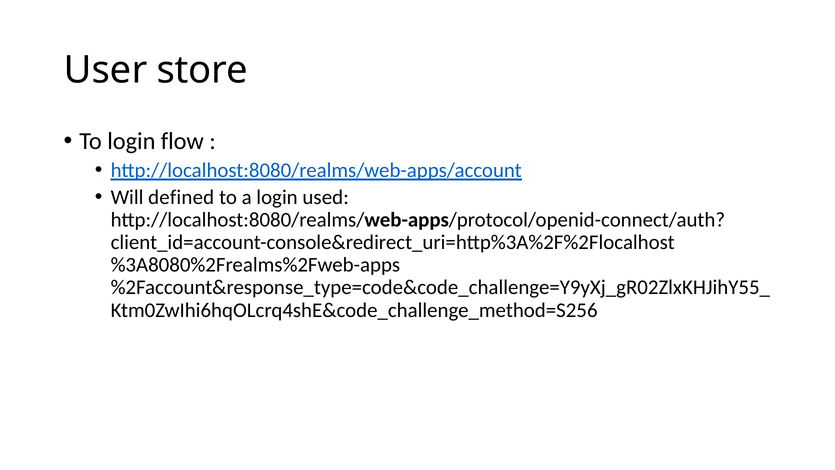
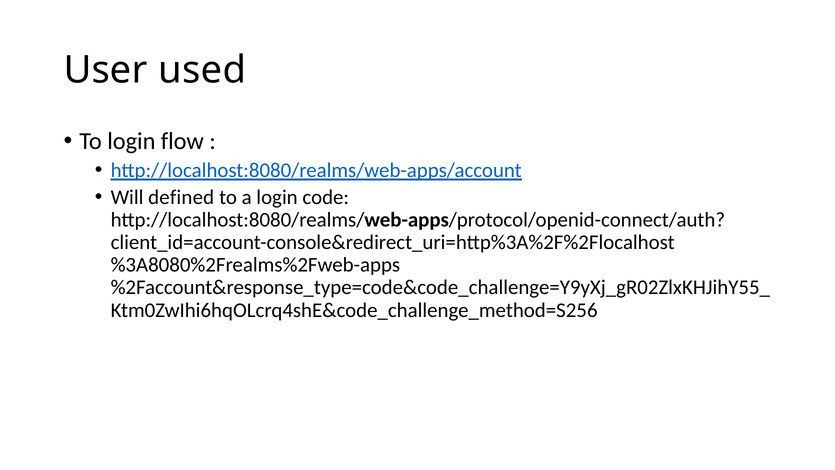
store: store -> used
used: used -> code
